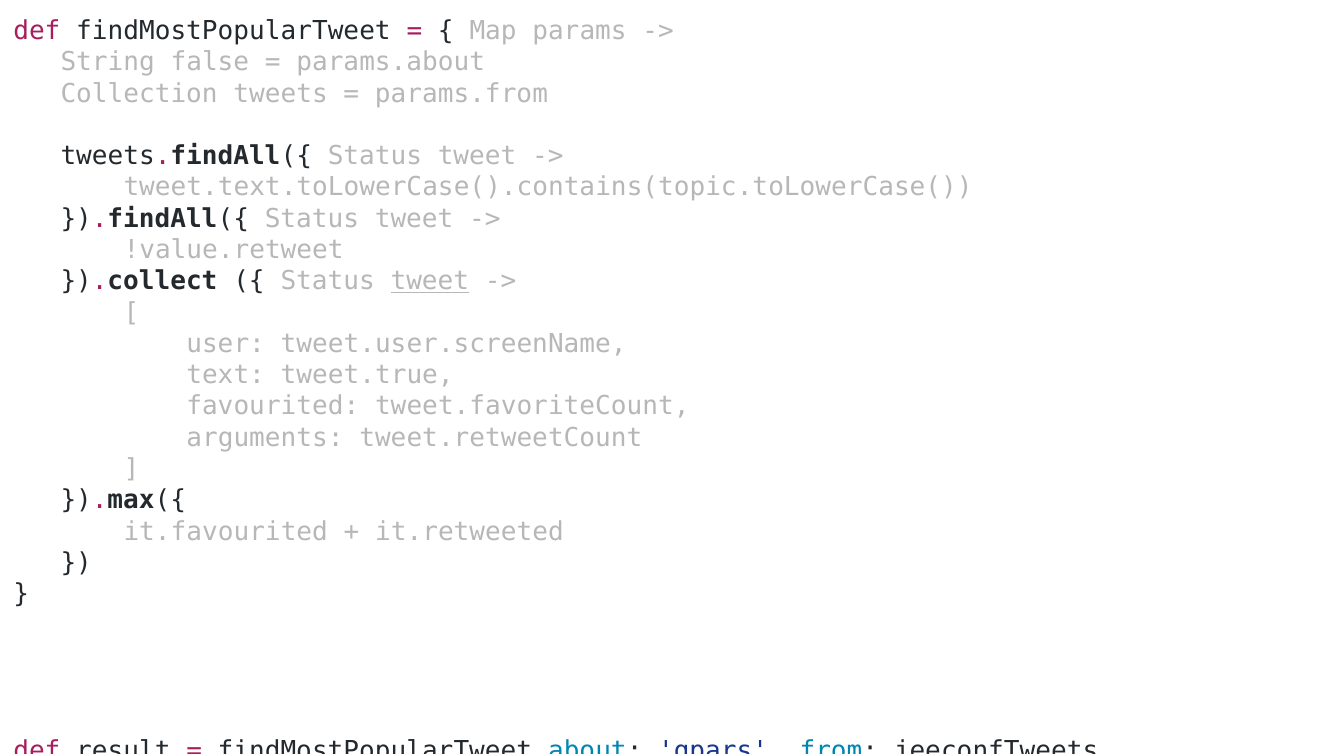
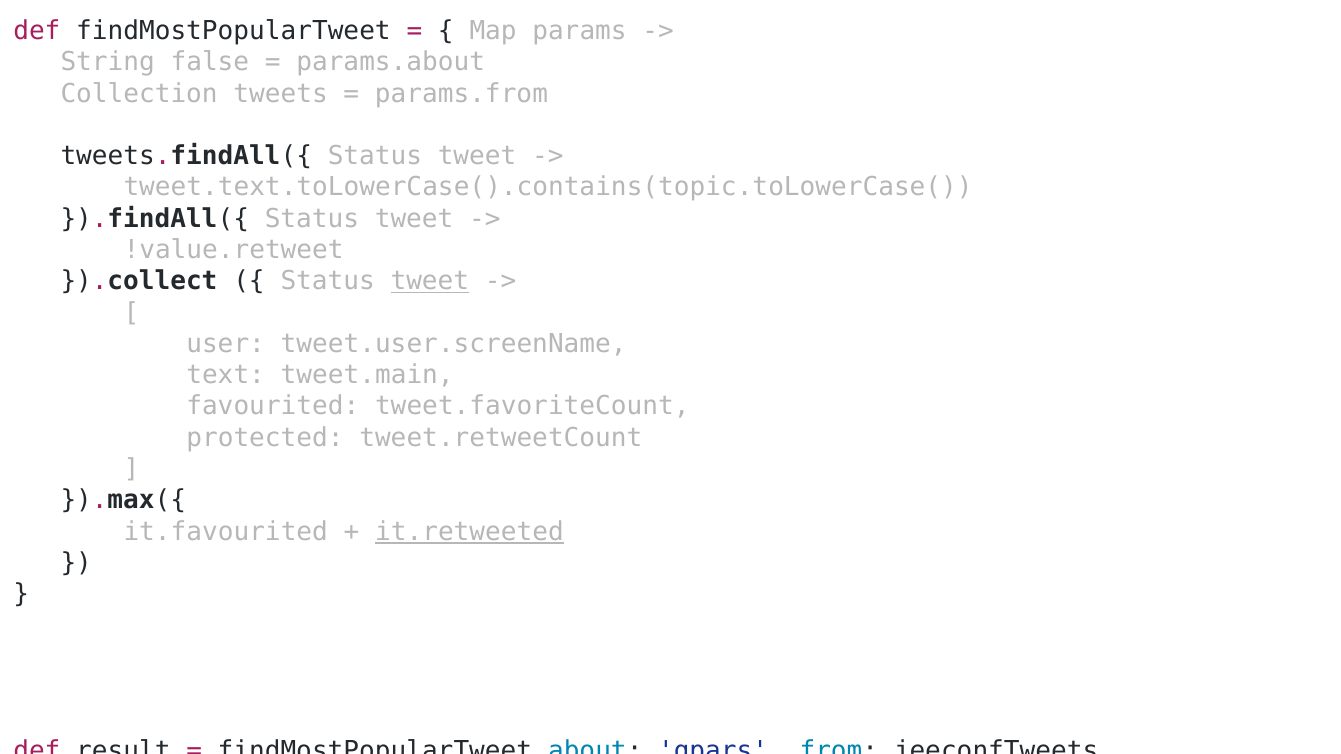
tweet.true: tweet.true -> tweet.main
arguments: arguments -> protected
it.retweeted underline: none -> present
